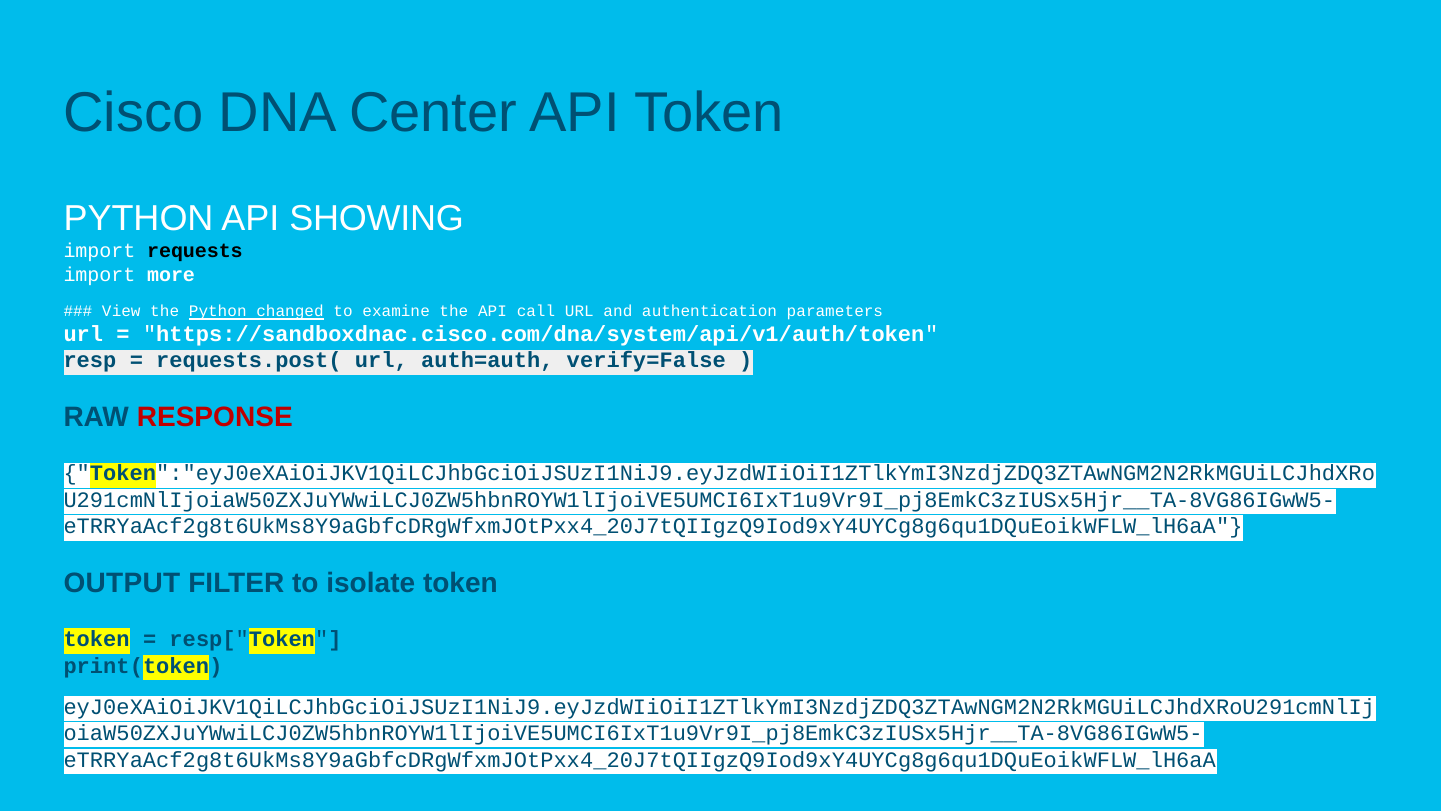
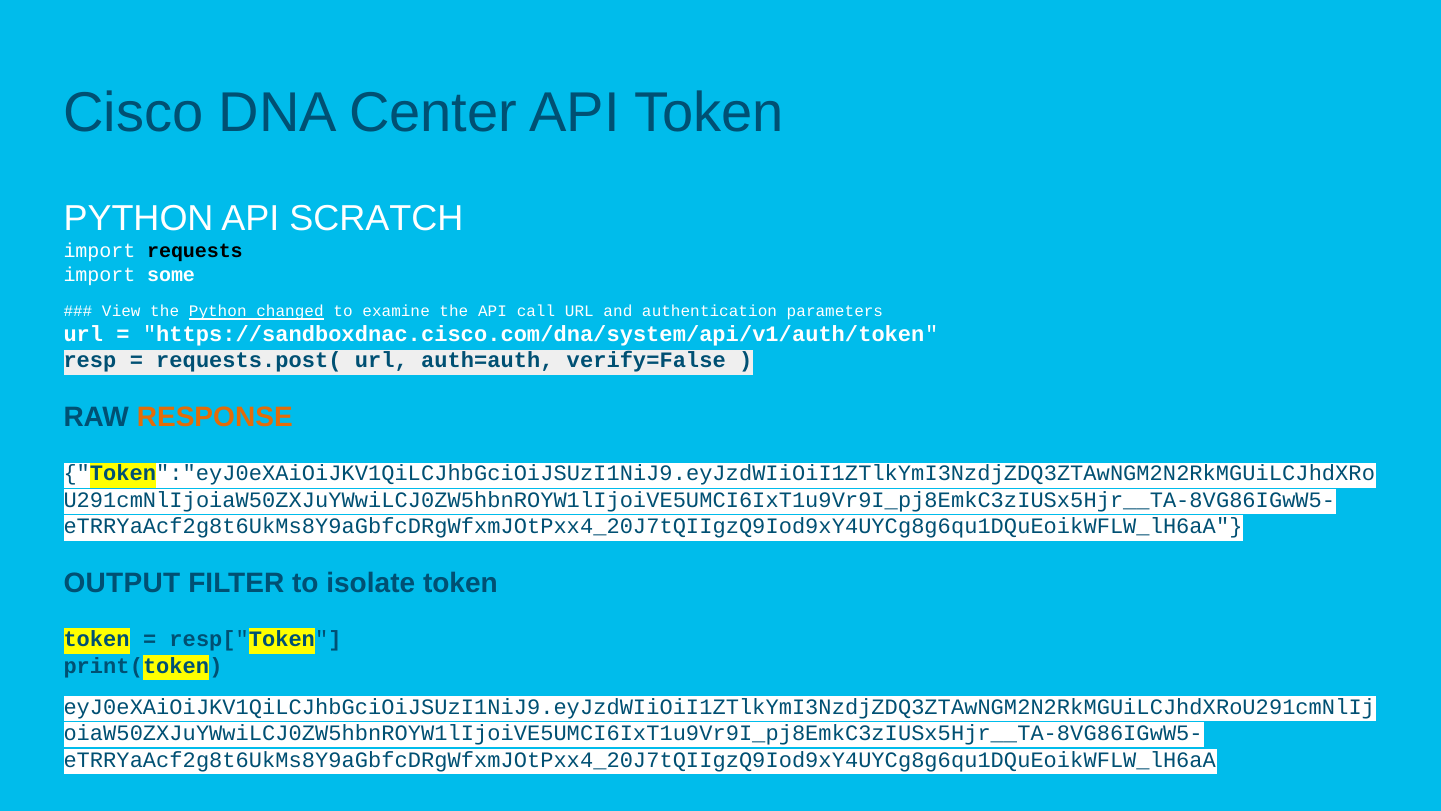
SHOWING: SHOWING -> SCRATCH
more: more -> some
RESPONSE colour: red -> orange
